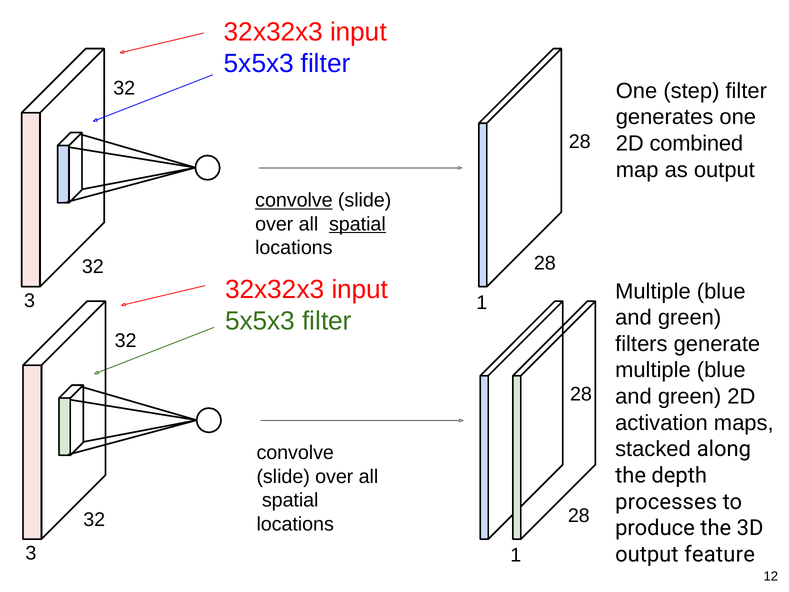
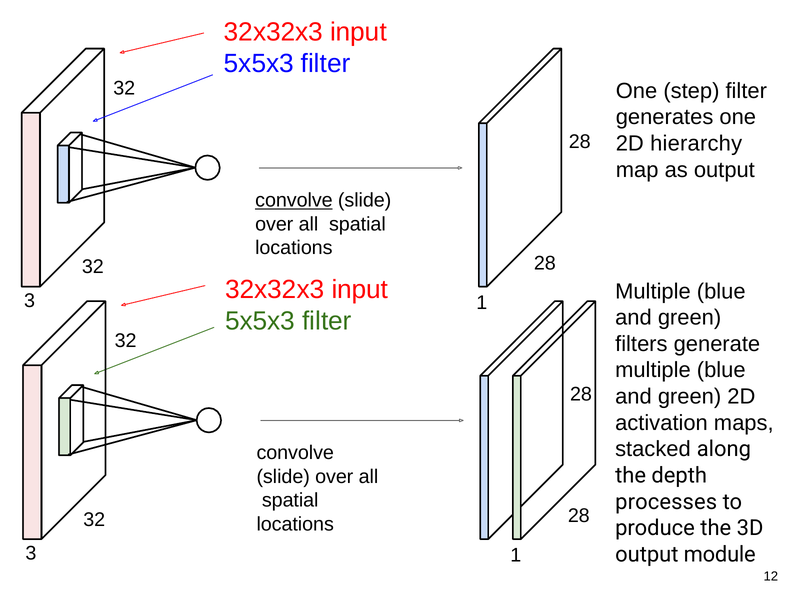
combined: combined -> hierarchy
spatial at (357, 224) underline: present -> none
feature: feature -> module
